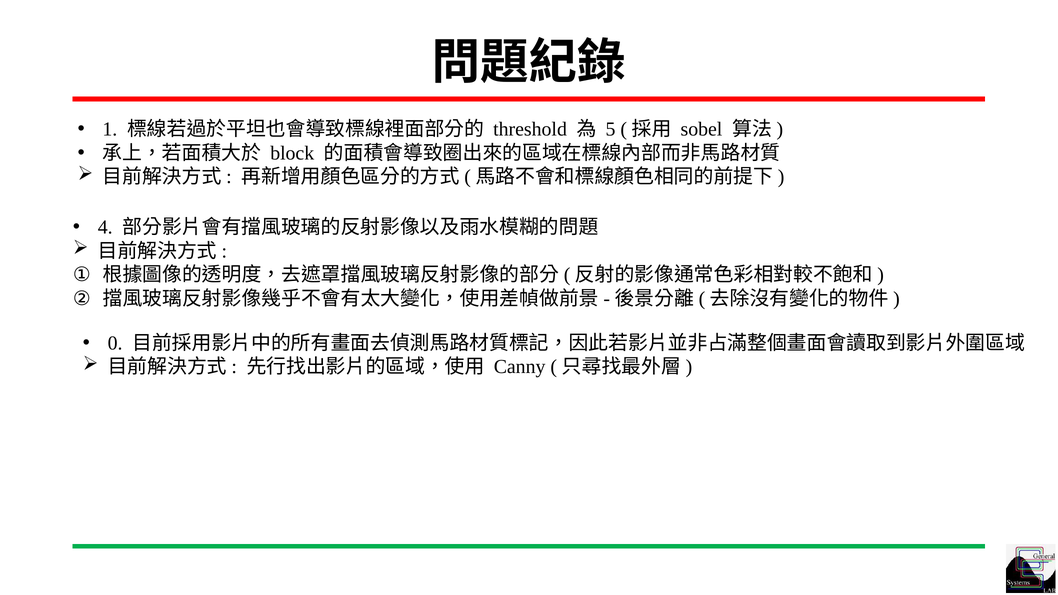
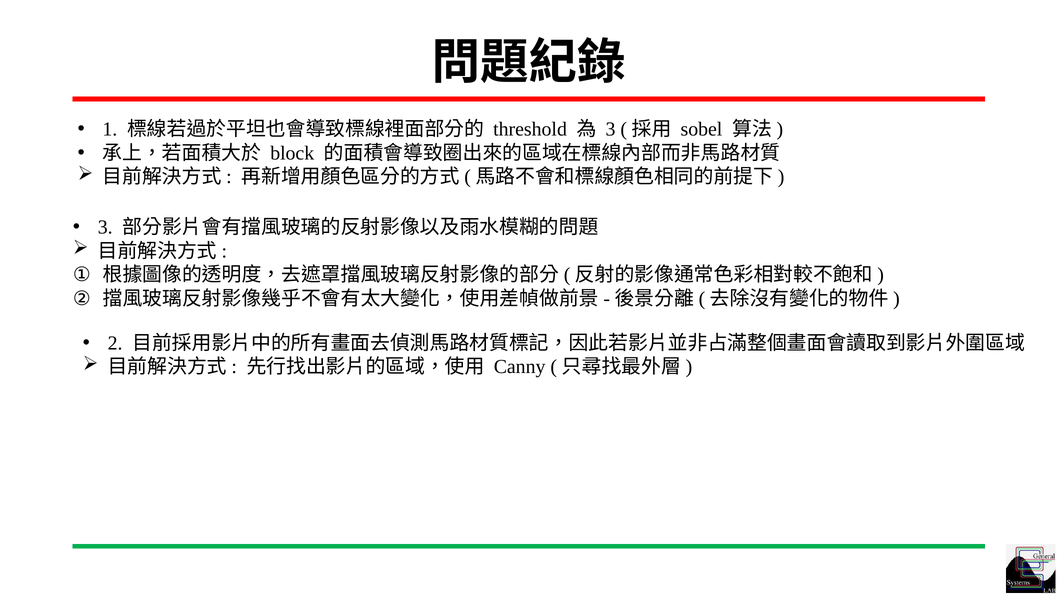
5 at (611, 129): 5 -> 3
4 at (105, 227): 4 -> 3
0: 0 -> 2
